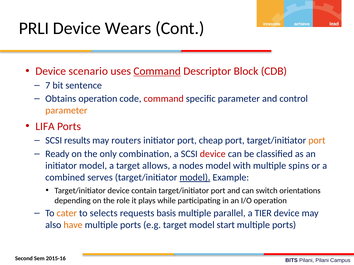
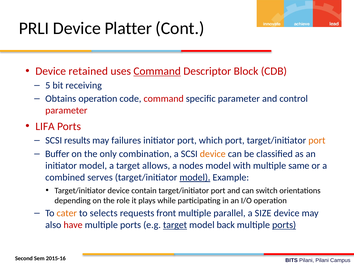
Wears: Wears -> Platter
scenario: scenario -> retained
7: 7 -> 5
sentence: sentence -> receiving
parameter at (66, 111) colour: orange -> red
routers: routers -> failures
cheap: cheap -> which
Ready: Ready -> Buffer
device at (213, 154) colour: red -> orange
spins: spins -> same
basis: basis -> front
TIER: TIER -> SIZE
have colour: orange -> red
target at (175, 225) underline: none -> present
start: start -> back
ports at (284, 225) underline: none -> present
